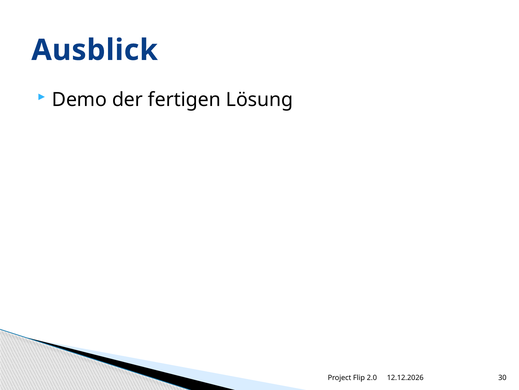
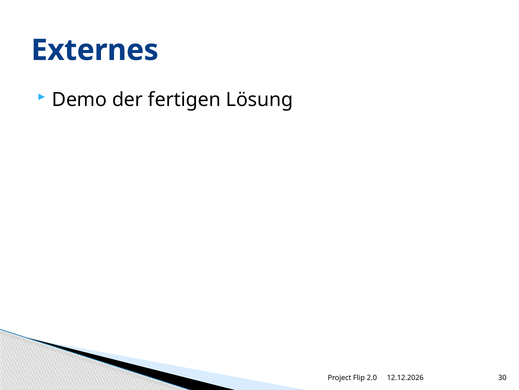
Ausblick: Ausblick -> Externes
